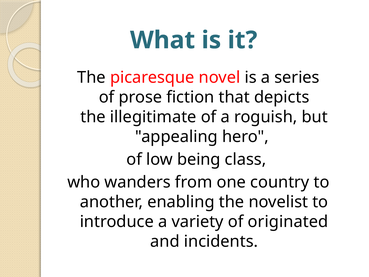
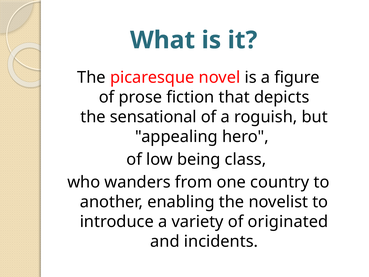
series: series -> figure
illegitimate: illegitimate -> sensational
